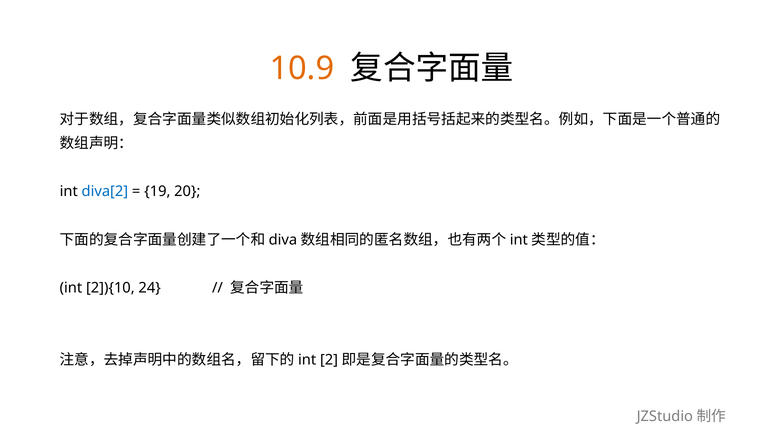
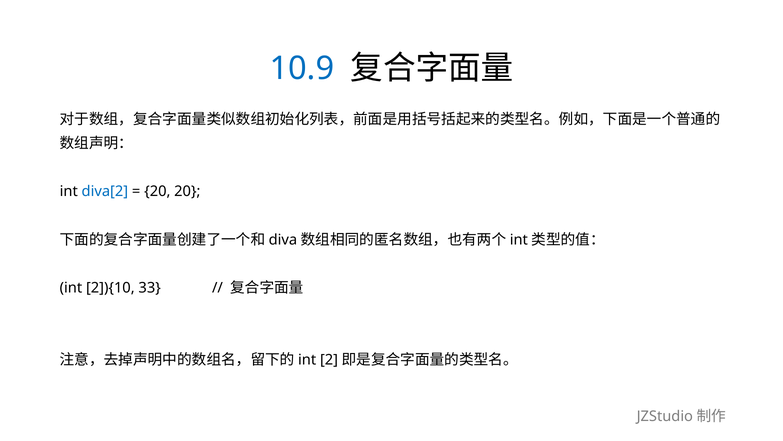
10.9 colour: orange -> blue
19 at (157, 191): 19 -> 20
24: 24 -> 33
